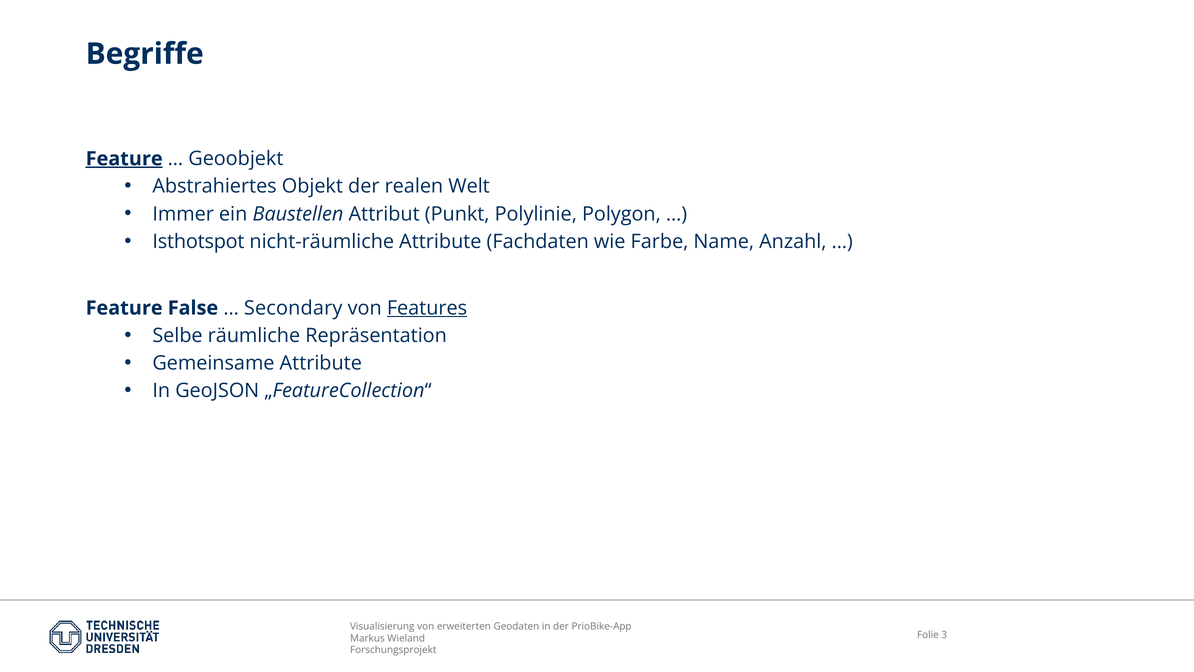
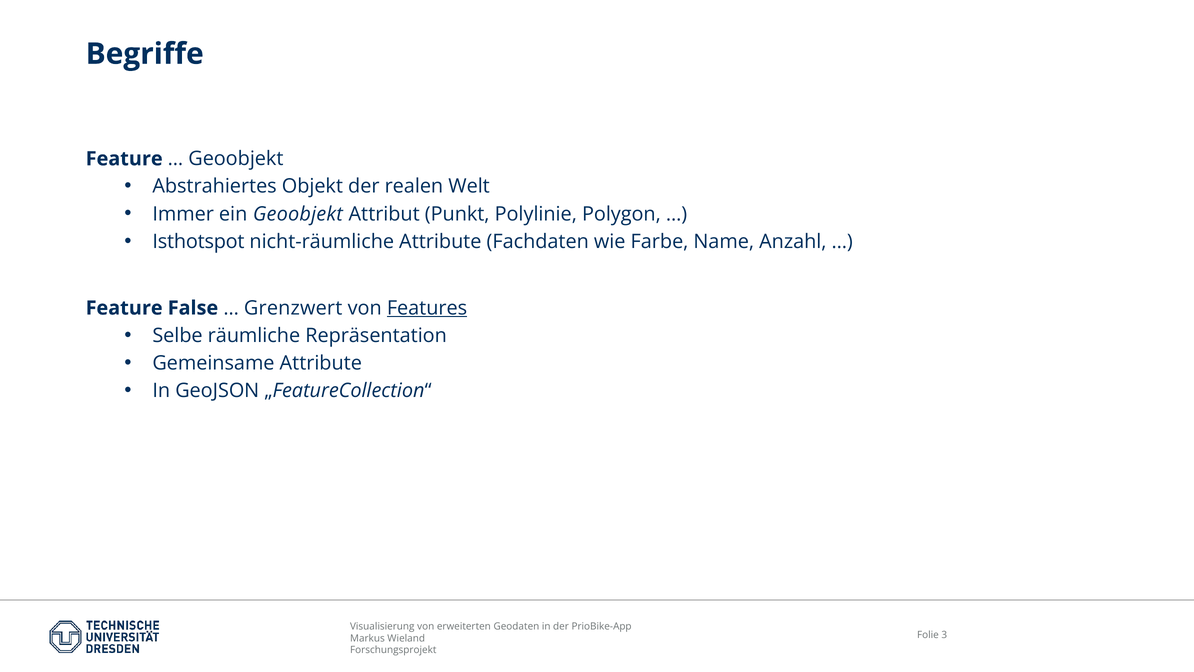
Feature at (124, 159) underline: present -> none
ein Baustellen: Baustellen -> Geoobjekt
Secondary: Secondary -> Grenzwert
